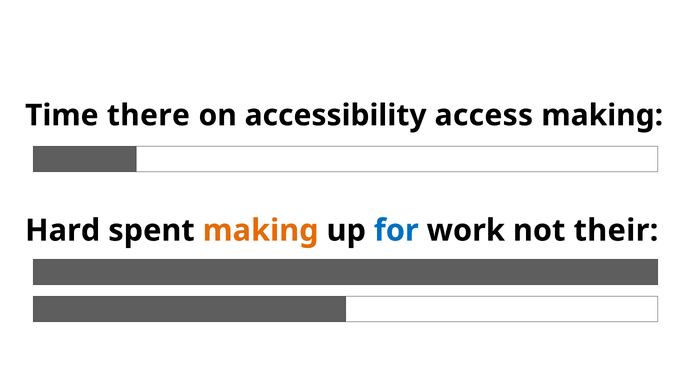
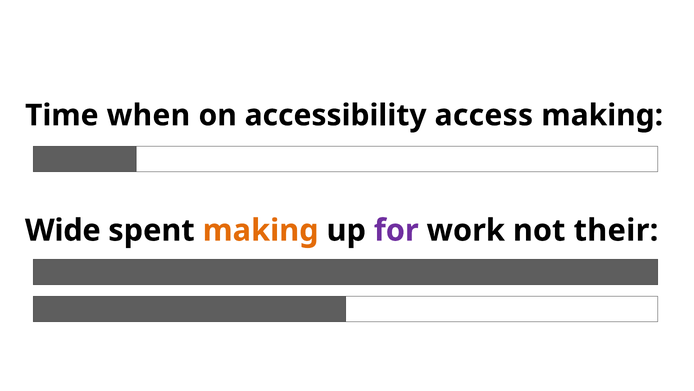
there: there -> when
Hard: Hard -> Wide
for colour: blue -> purple
